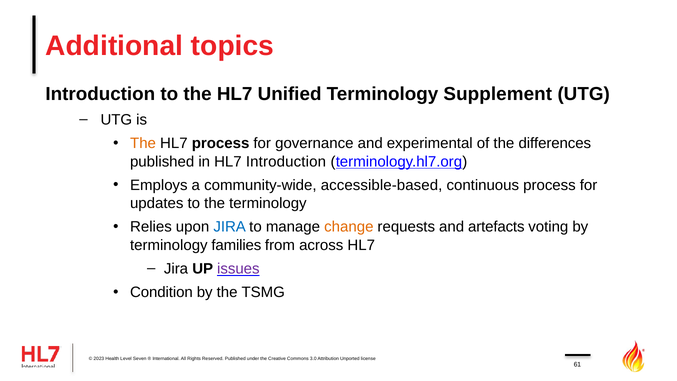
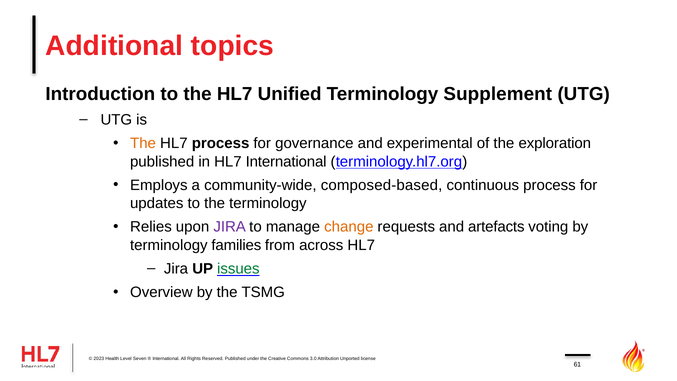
differences: differences -> exploration
HL7 Introduction: Introduction -> International
accessible-based: accessible-based -> composed-based
JIRA at (230, 227) colour: blue -> purple
issues colour: purple -> green
Condition: Condition -> Overview
